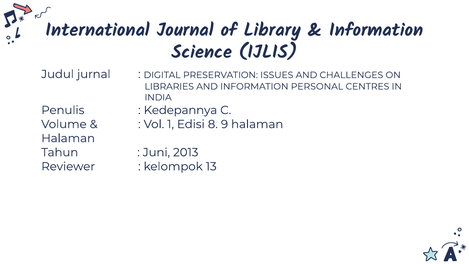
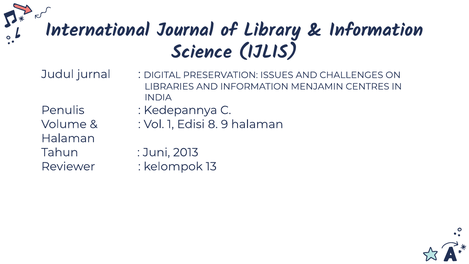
PERSONAL: PERSONAL -> MENJAMIN
